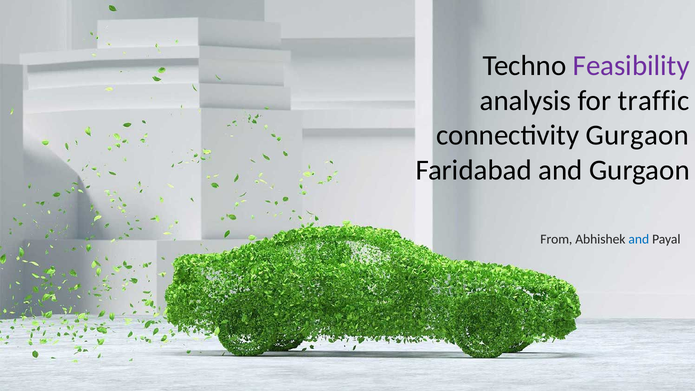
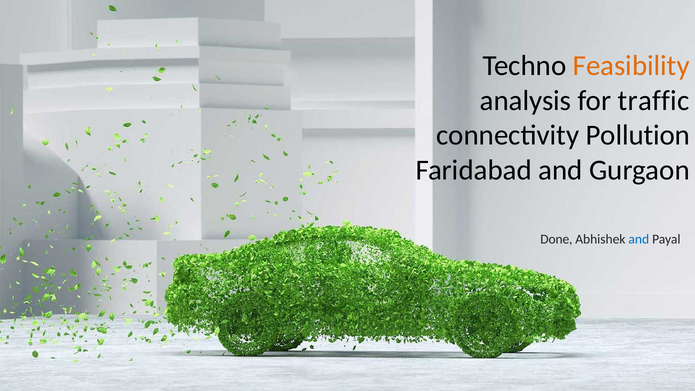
Feasibility colour: purple -> orange
connectivity Gurgaon: Gurgaon -> Pollution
From: From -> Done
